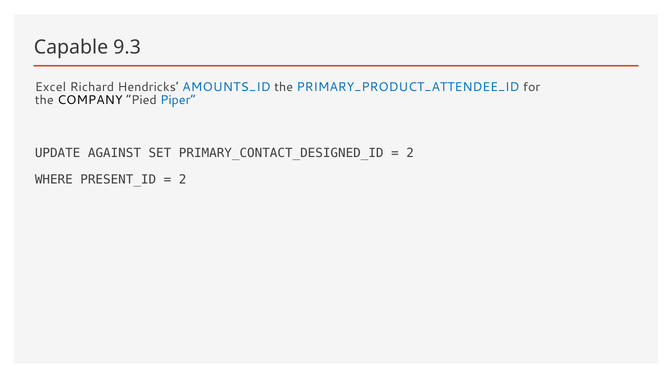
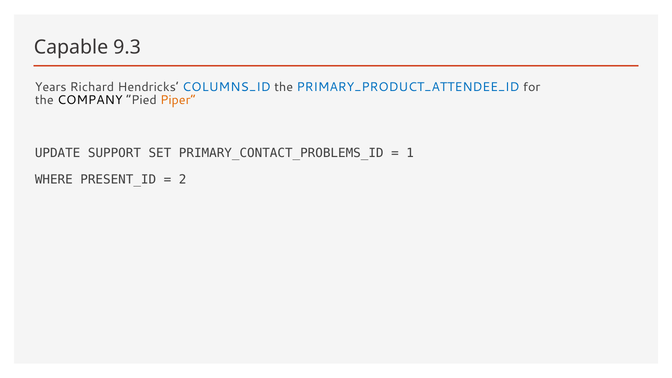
Excel: Excel -> Years
AMOUNTS_ID: AMOUNTS_ID -> COLUMNS_ID
Piper colour: blue -> orange
AGAINST: AGAINST -> SUPPORT
PRIMARY_CONTACT_DESIGNED_ID: PRIMARY_CONTACT_DESIGNED_ID -> PRIMARY_CONTACT_PROBLEMS_ID
2 at (410, 153): 2 -> 1
